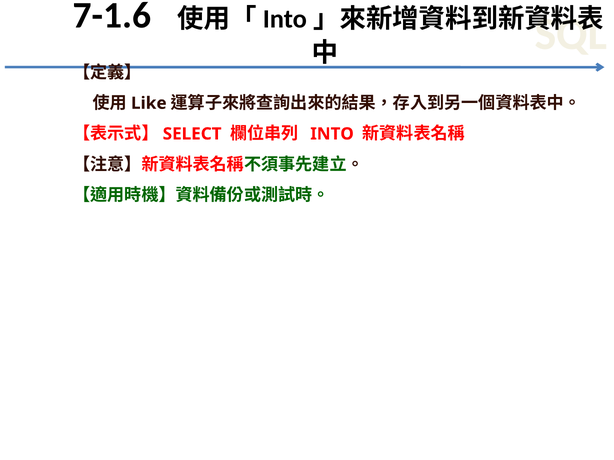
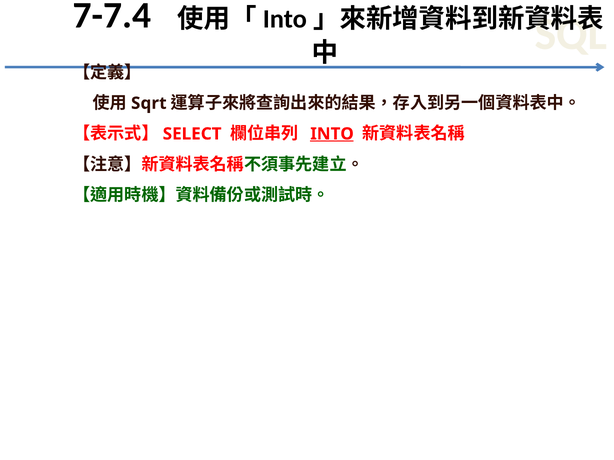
7-1.6: 7-1.6 -> 7-7.4
Like: Like -> Sqrt
INTO underline: none -> present
